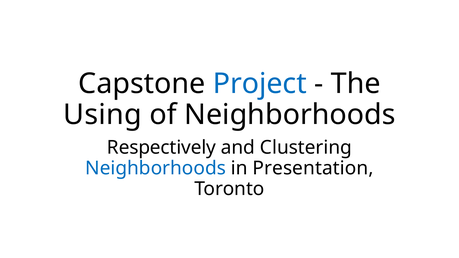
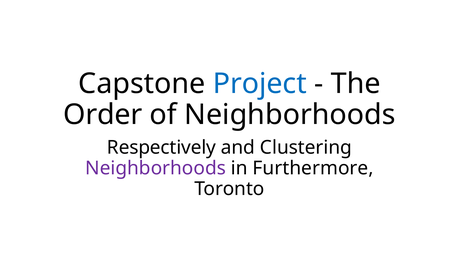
Using: Using -> Order
Neighborhoods at (156, 168) colour: blue -> purple
Presentation: Presentation -> Furthermore
